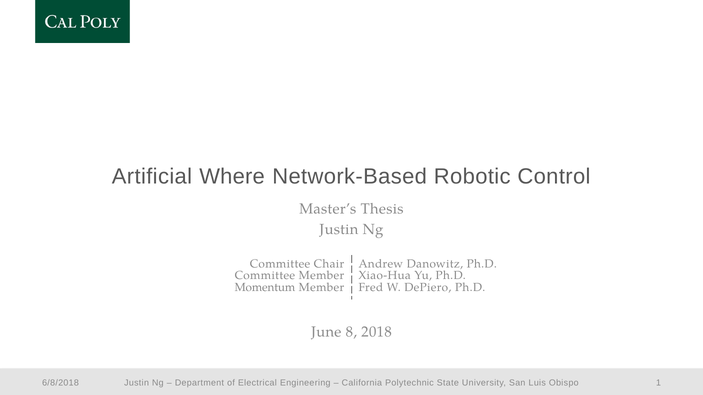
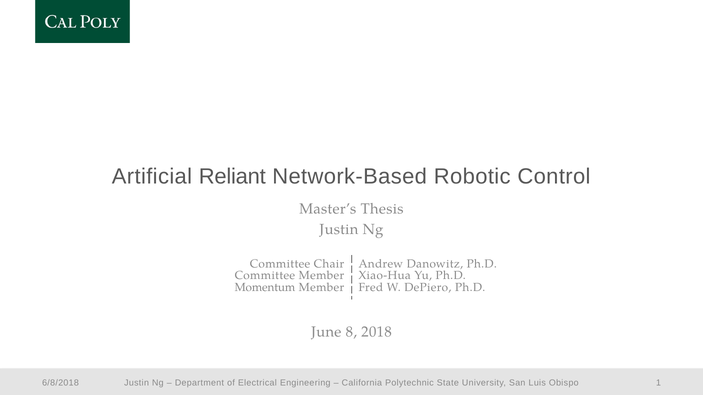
Where: Where -> Reliant
